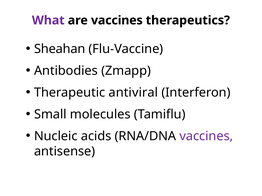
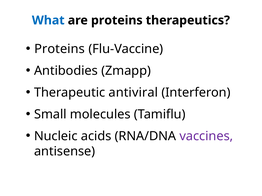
What colour: purple -> blue
are vaccines: vaccines -> proteins
Sheahan at (60, 49): Sheahan -> Proteins
